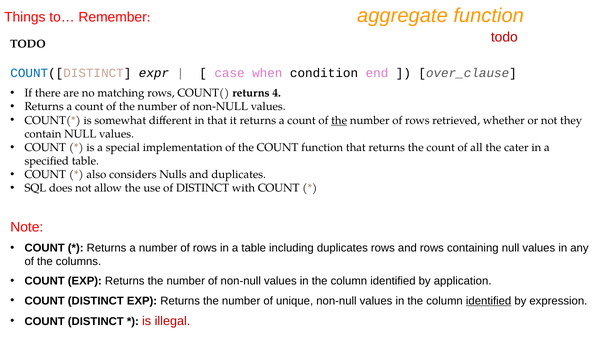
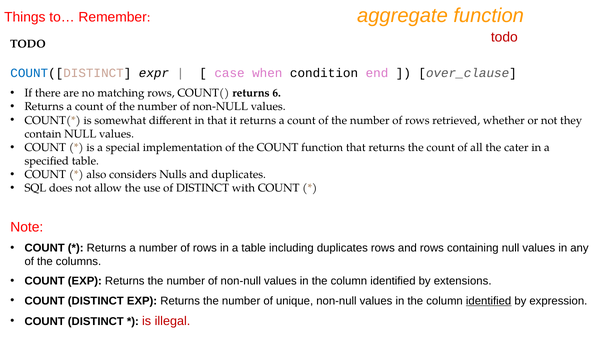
4: 4 -> 6
the at (339, 121) underline: present -> none
application: application -> extensions
